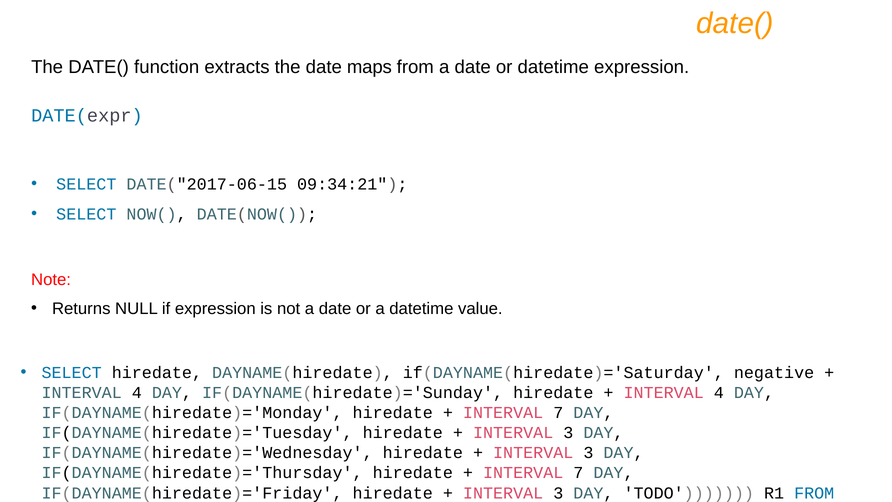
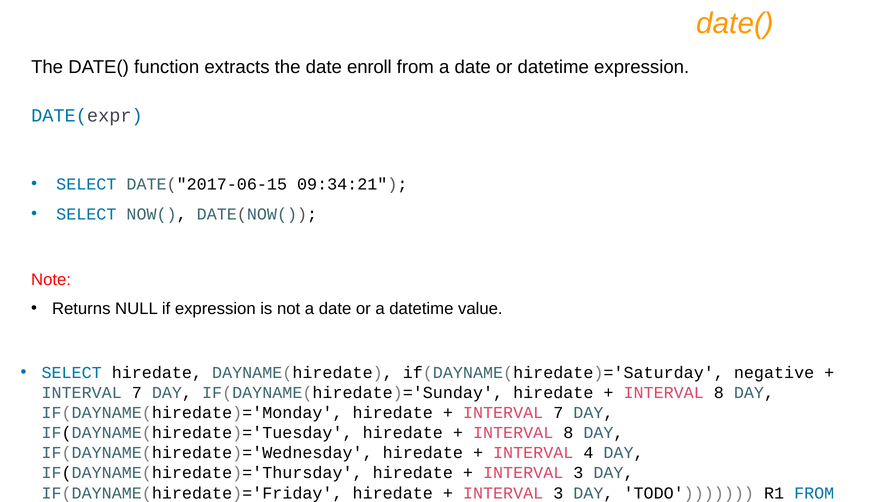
maps: maps -> enroll
4 at (137, 392): 4 -> 7
4 at (719, 392): 4 -> 8
3 at (568, 433): 3 -> 8
3 at (588, 453): 3 -> 4
7 at (578, 473): 7 -> 3
